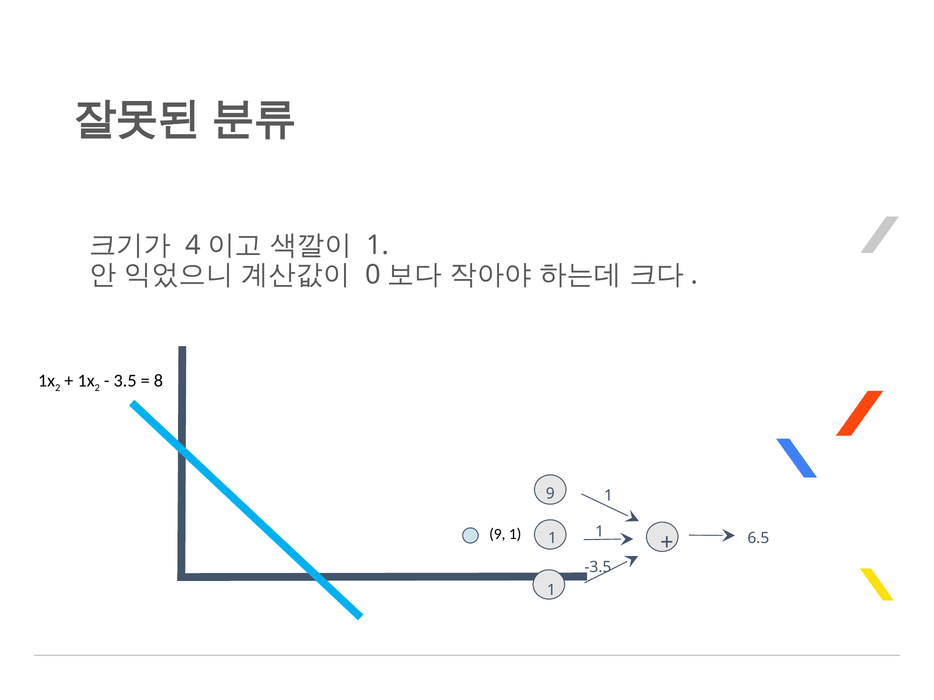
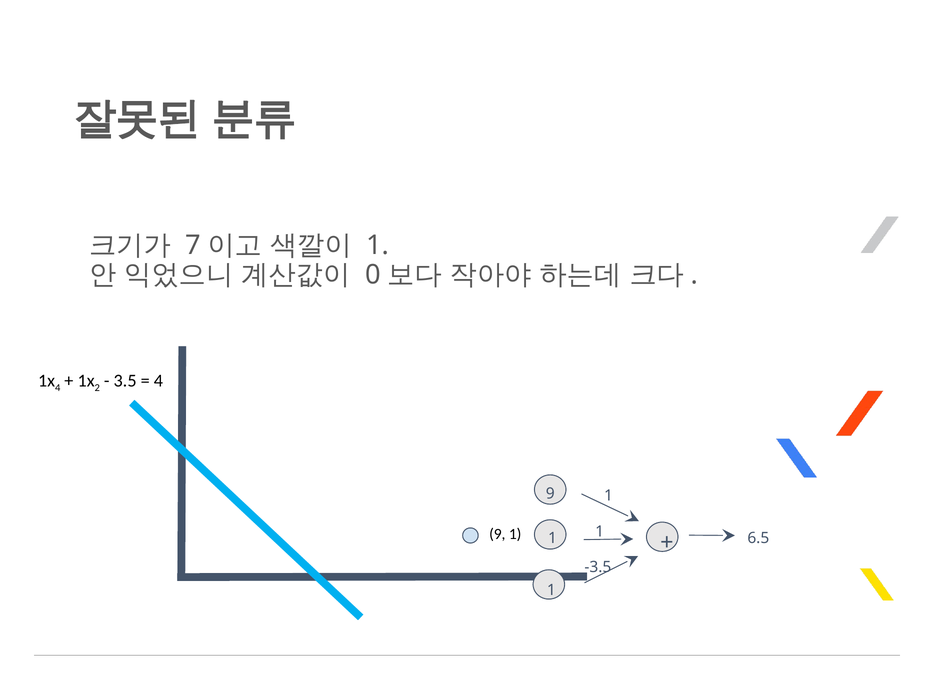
4: 4 -> 7
2 at (58, 388): 2 -> 4
8 at (158, 381): 8 -> 4
